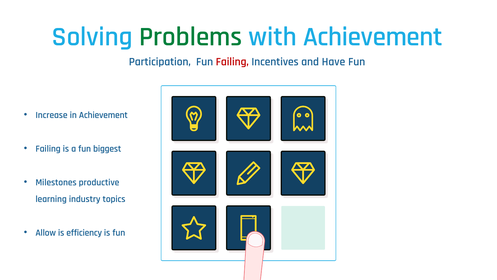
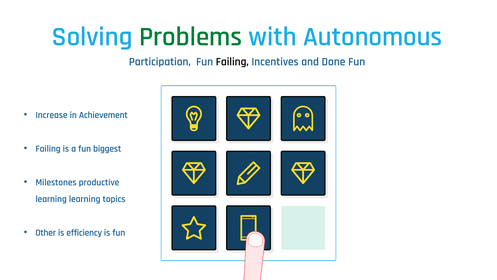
with Achievement: Achievement -> Autonomous
Failing at (232, 62) colour: red -> black
Have: Have -> Done
learning industry: industry -> learning
Allow: Allow -> Other
